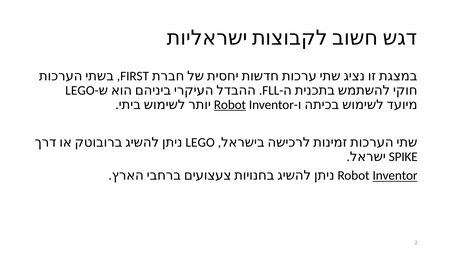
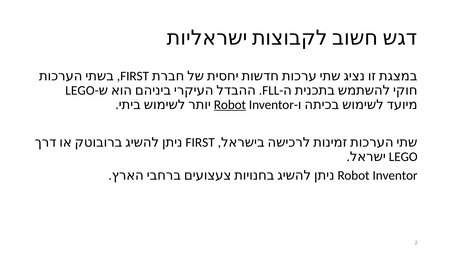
LEGO at (200, 143): LEGO -> FIRST
SPIKE at (403, 157): SPIKE -> LEGO
Inventor at (395, 176) underline: present -> none
